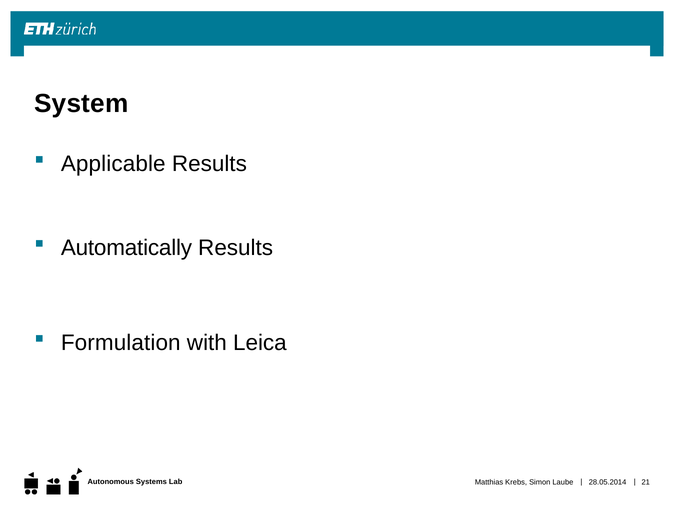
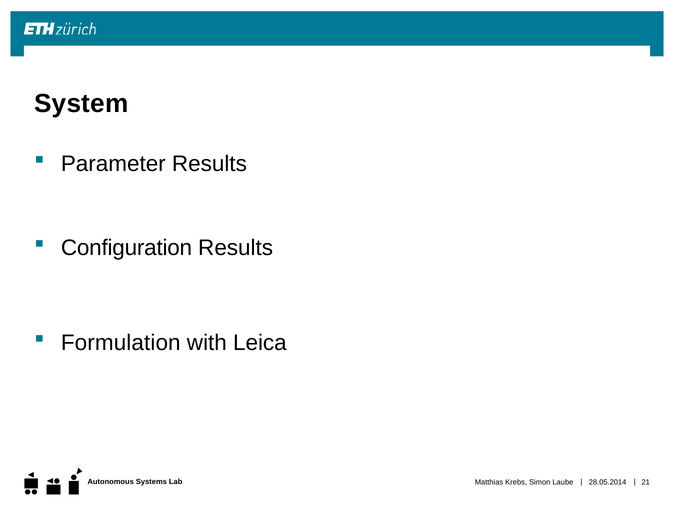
Applicable: Applicable -> Parameter
Automatically: Automatically -> Configuration
